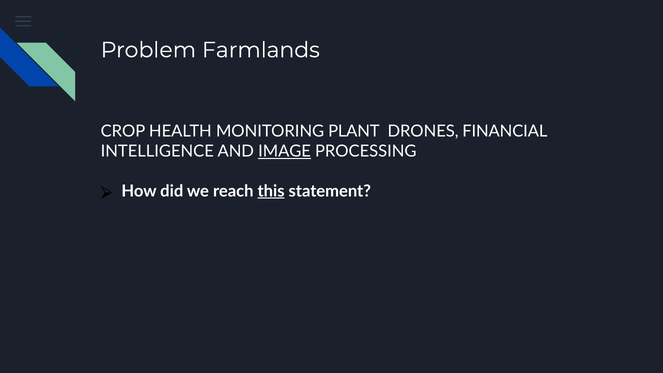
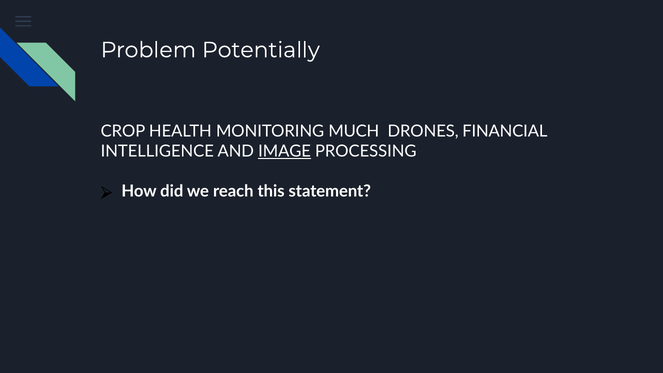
Farmlands: Farmlands -> Potentially
PLANT: PLANT -> MUCH
this underline: present -> none
